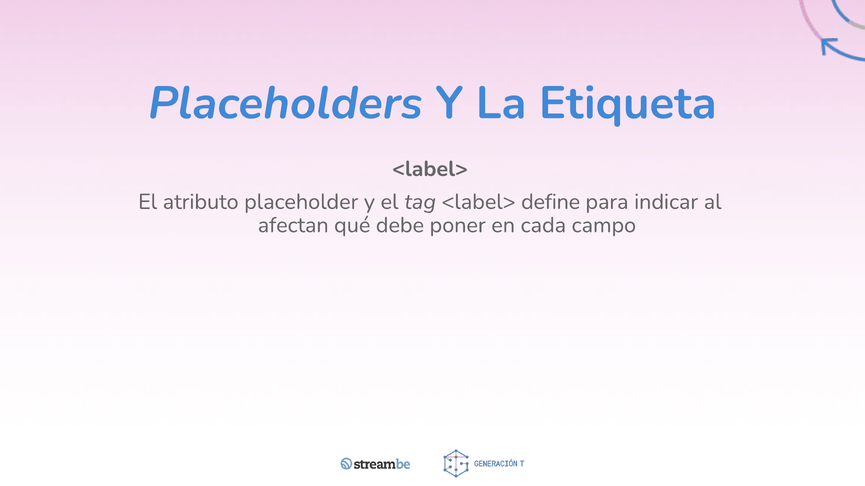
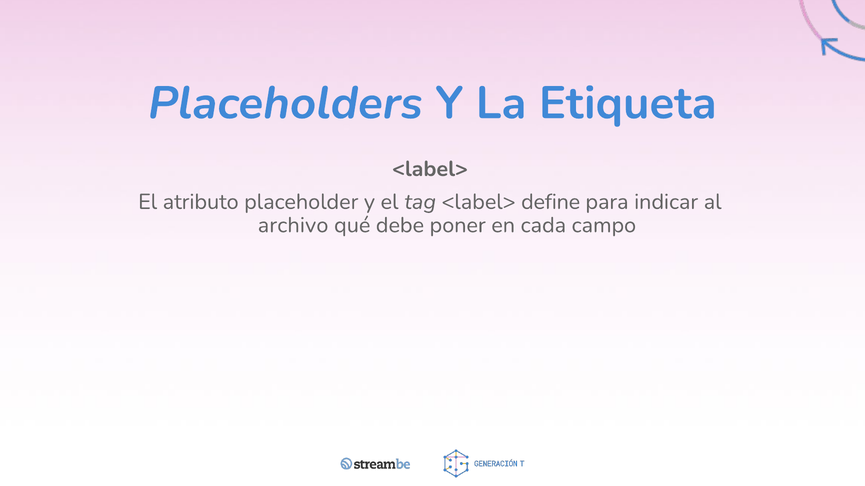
afectan: afectan -> archivo
